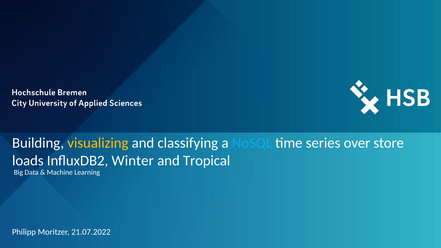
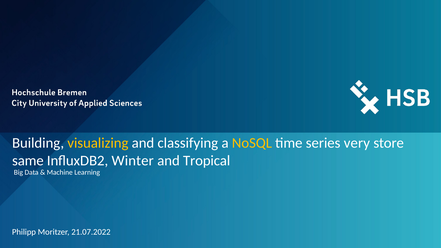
NoSQL colour: light blue -> yellow
over: over -> very
loads: loads -> same
